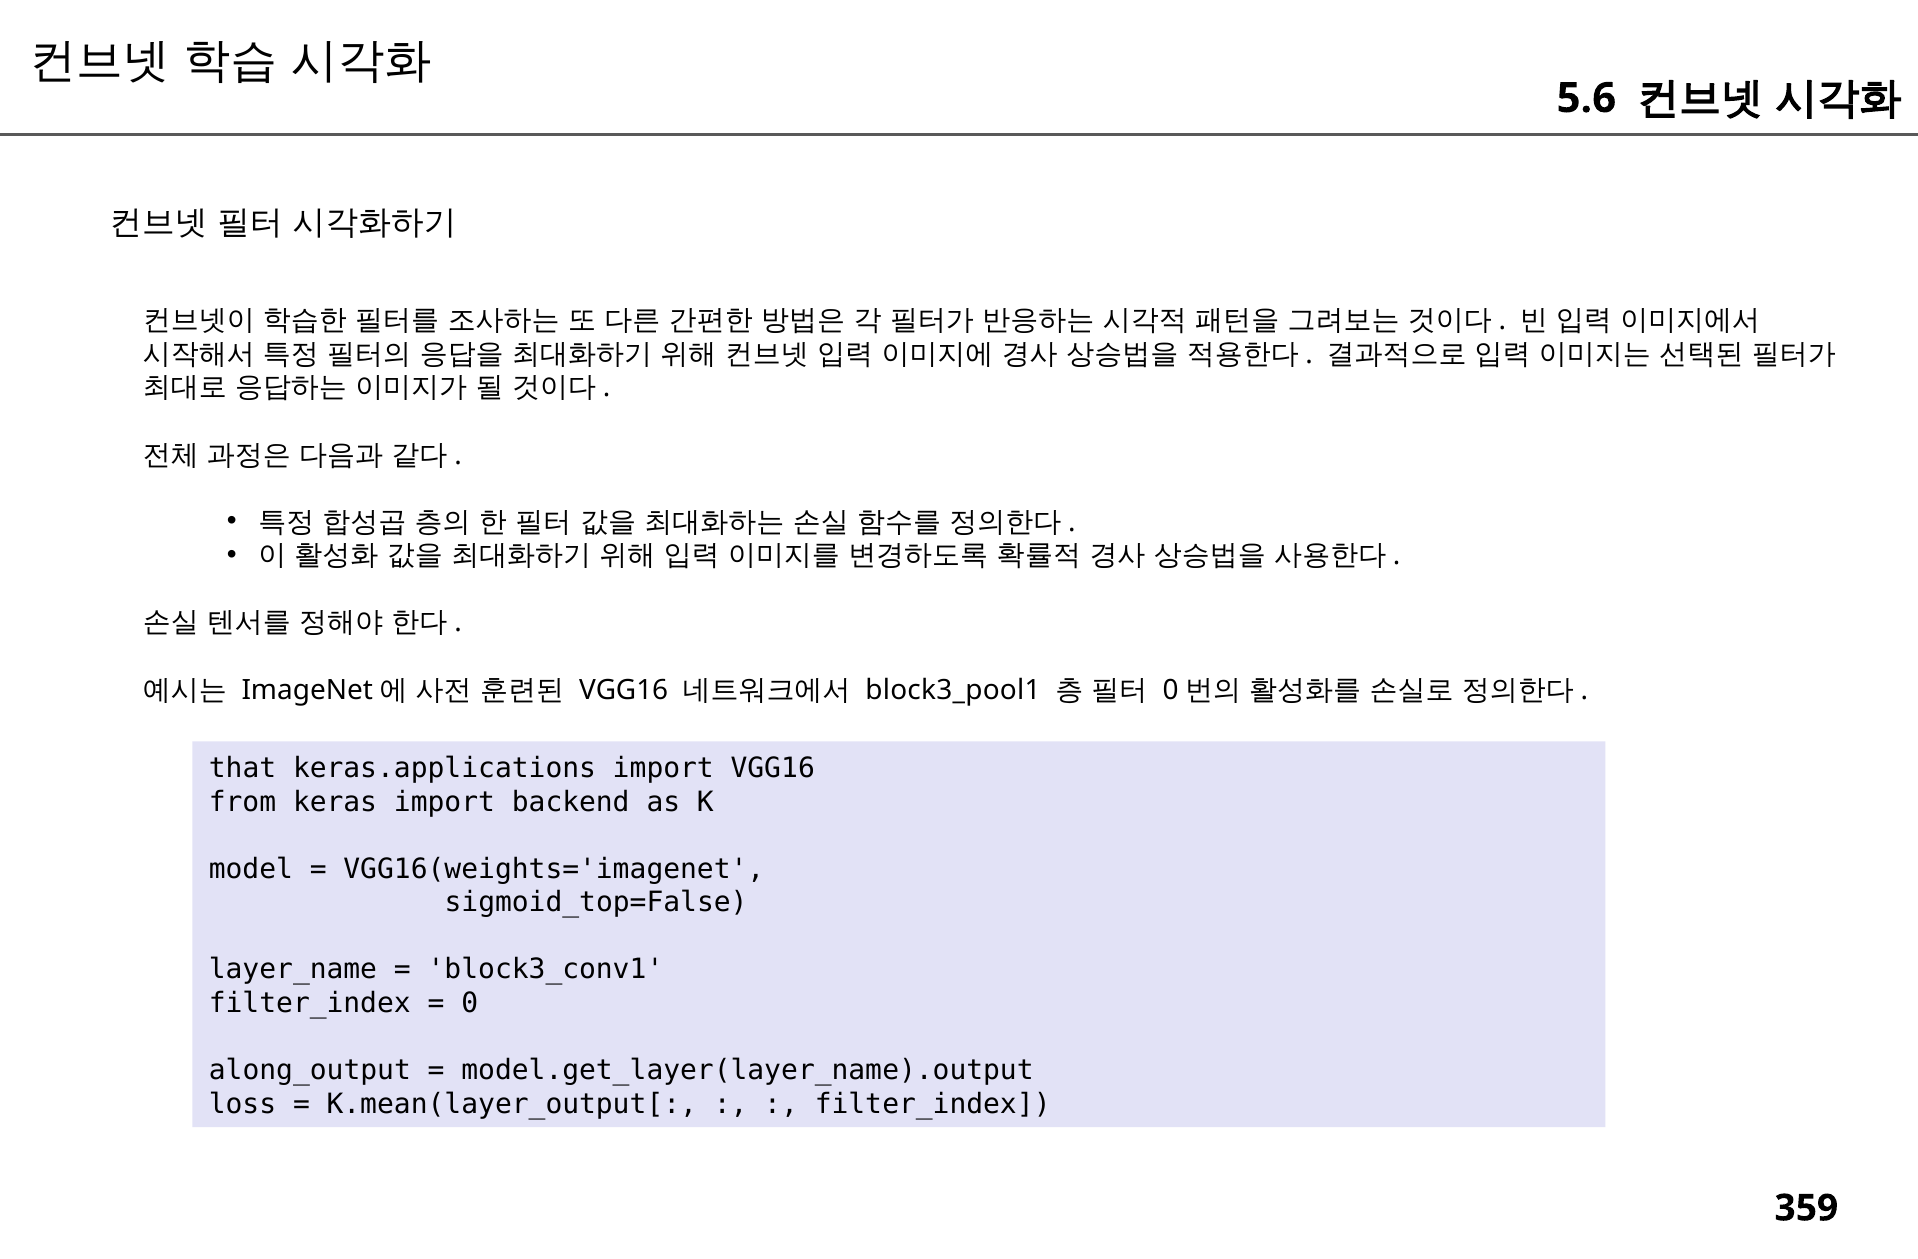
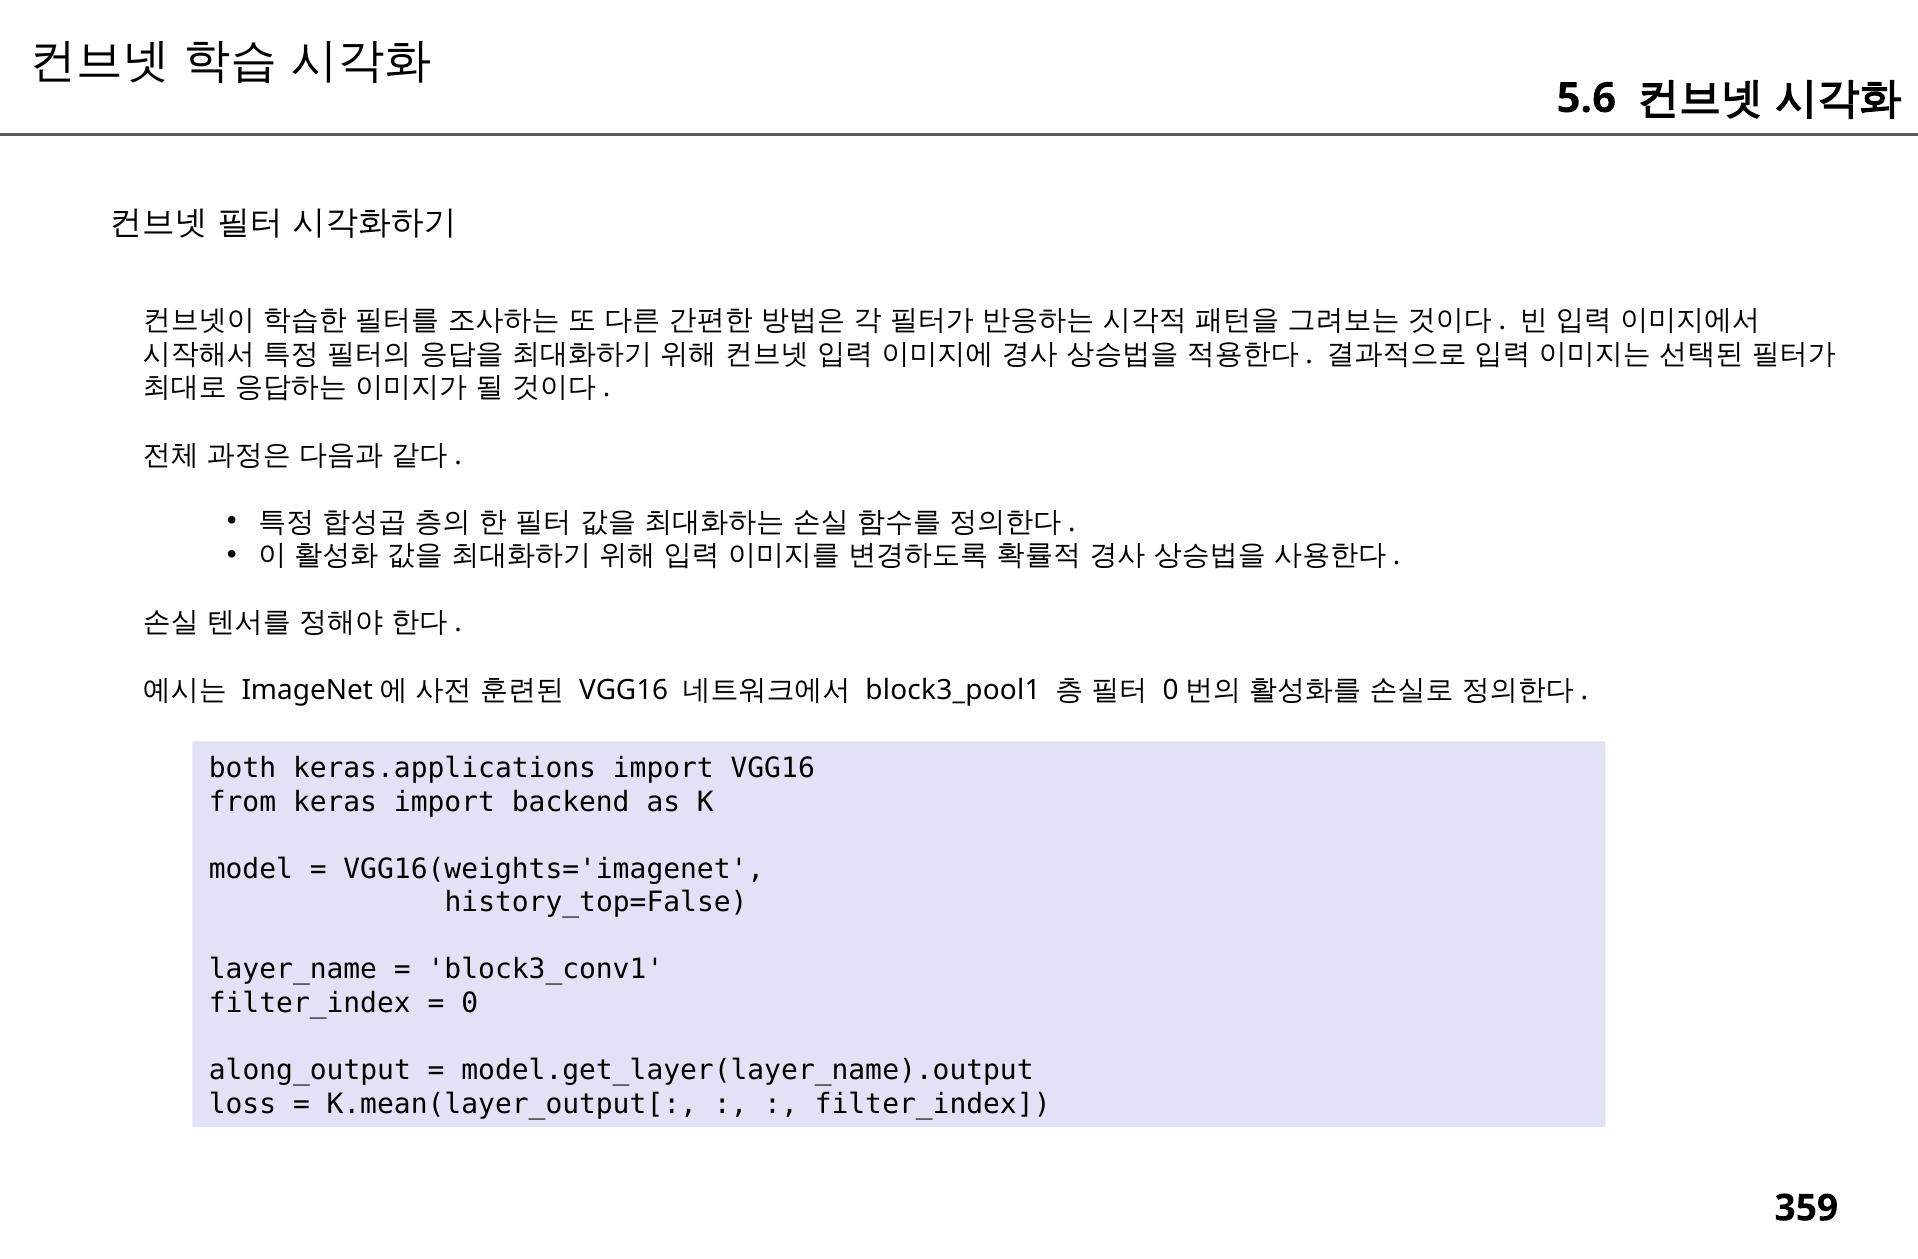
that: that -> both
sigmoid_top=False: sigmoid_top=False -> history_top=False
